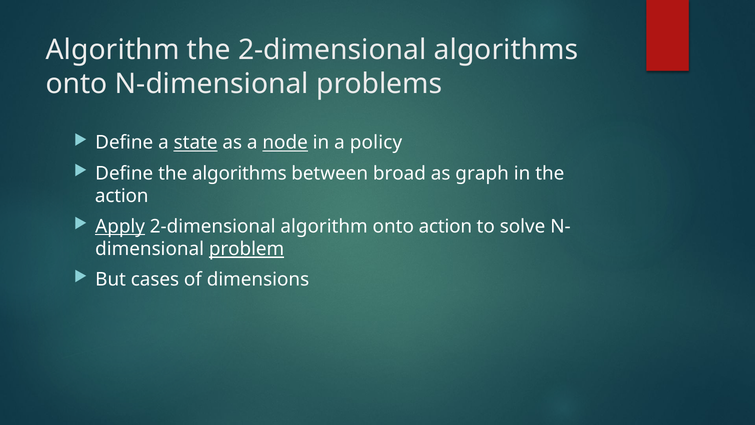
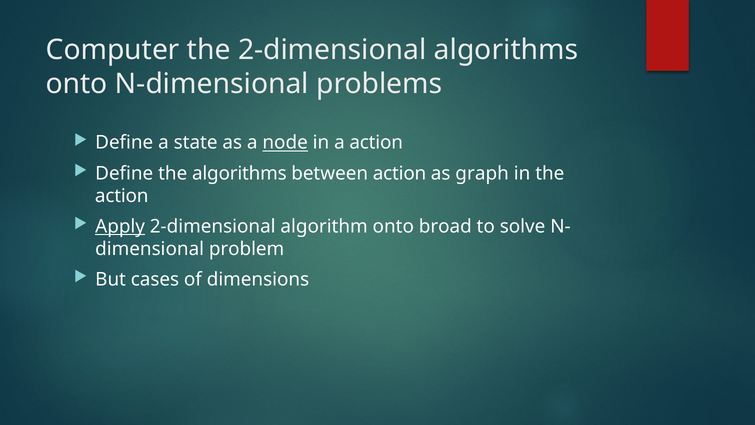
Algorithm at (113, 50): Algorithm -> Computer
state underline: present -> none
a policy: policy -> action
between broad: broad -> action
onto action: action -> broad
problem underline: present -> none
